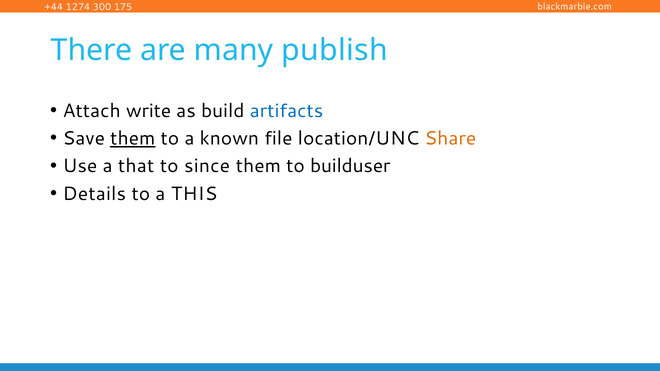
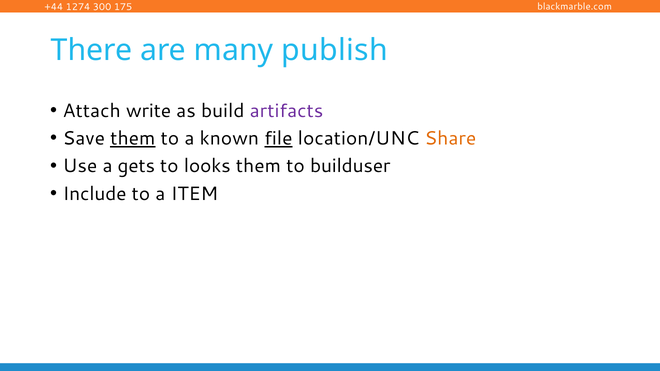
artifacts colour: blue -> purple
file underline: none -> present
that: that -> gets
since: since -> looks
Details: Details -> Include
THIS: THIS -> ITEM
